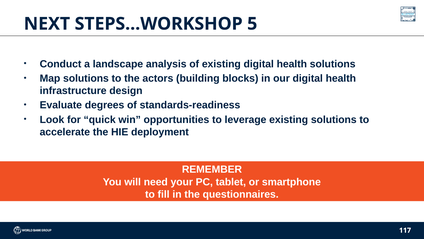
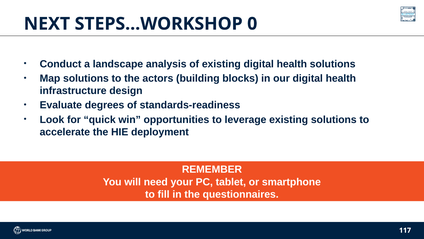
5: 5 -> 0
